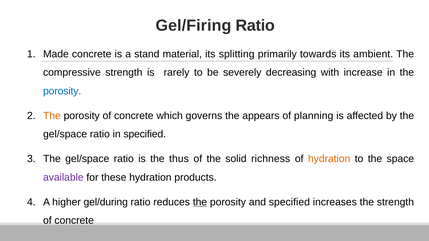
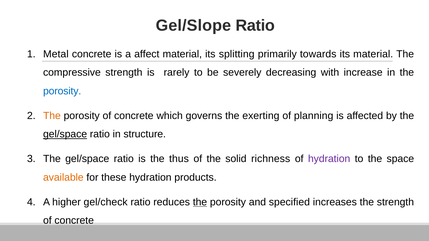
Gel/Firing: Gel/Firing -> Gel/Slope
Made: Made -> Metal
stand: stand -> affect
its ambient: ambient -> material
appears: appears -> exerting
gel/space at (65, 134) underline: none -> present
in specified: specified -> structure
hydration at (329, 159) colour: orange -> purple
available colour: purple -> orange
gel/during: gel/during -> gel/check
